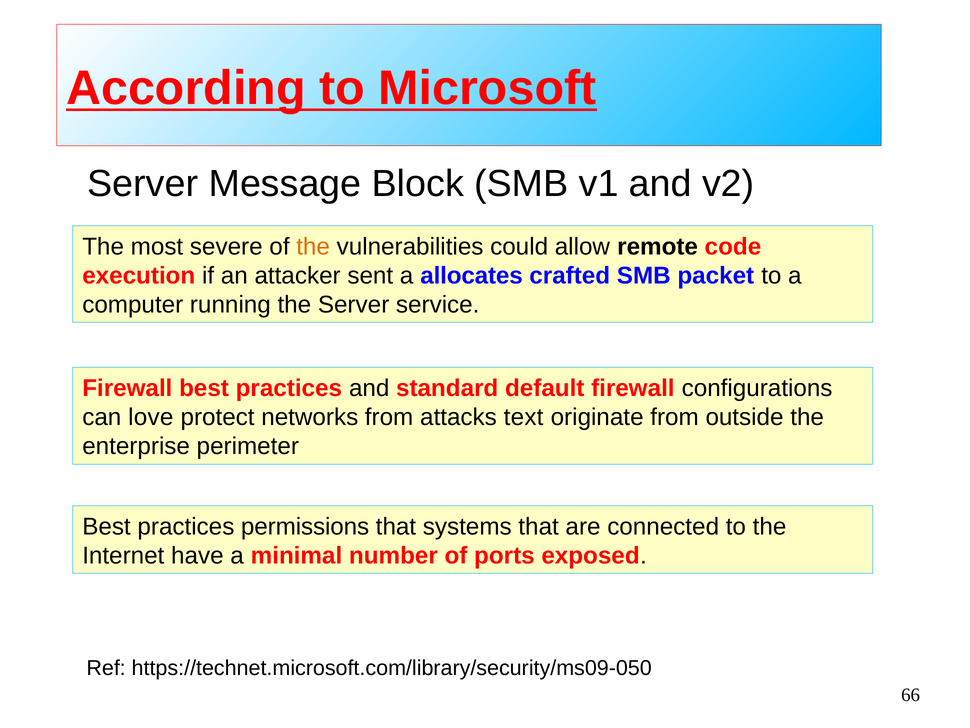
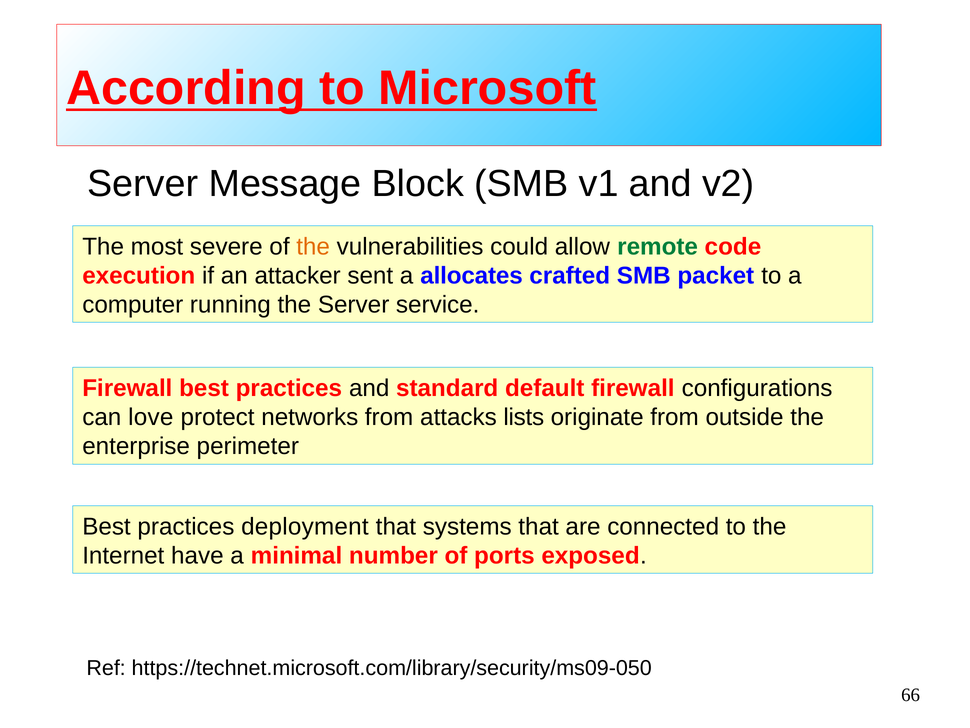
remote colour: black -> green
text: text -> lists
permissions: permissions -> deployment
